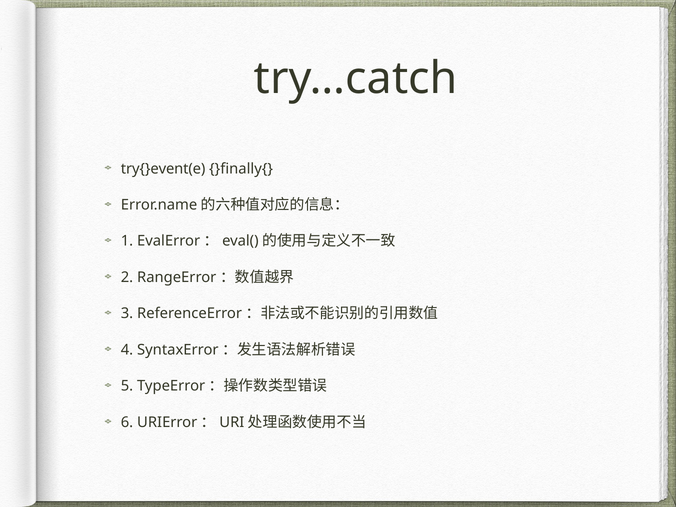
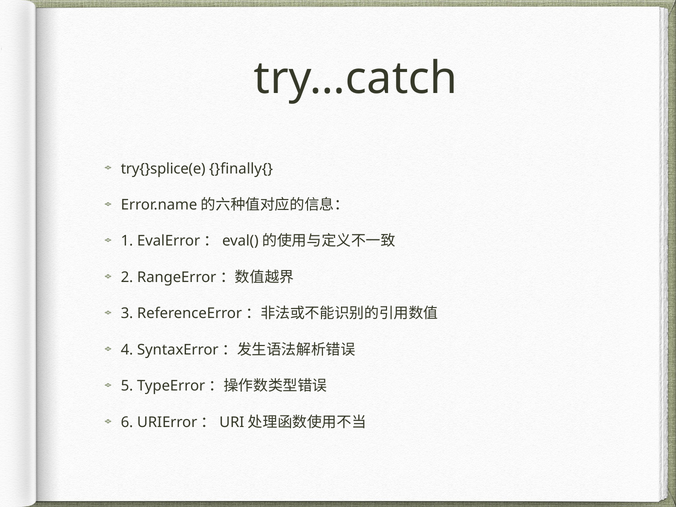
try{}event(e: try{}event(e -> try{}splice(e
